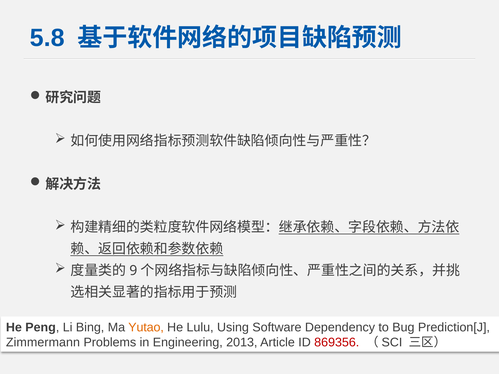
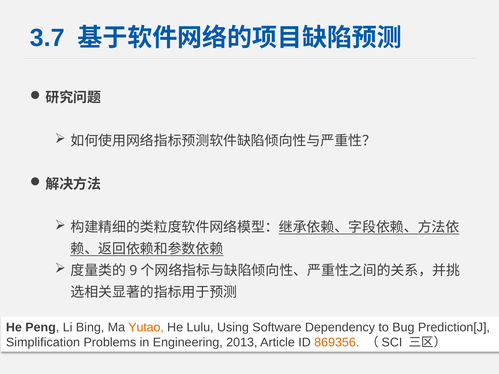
5.8: 5.8 -> 3.7
Zimmermann: Zimmermann -> Simplification
869356 colour: red -> orange
